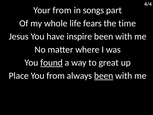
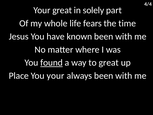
Your from: from -> great
songs: songs -> solely
inspire: inspire -> known
You from: from -> your
been at (104, 76) underline: present -> none
